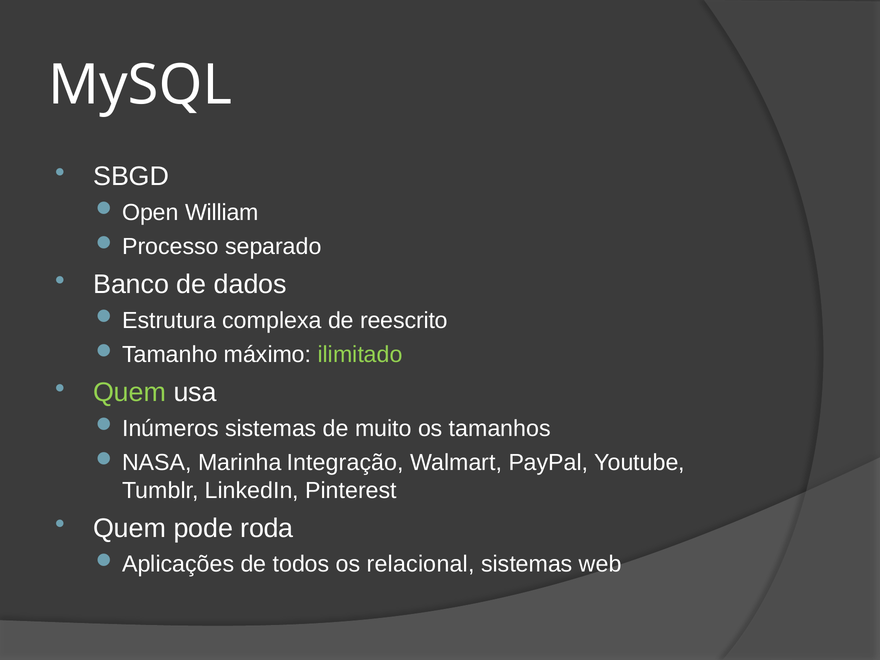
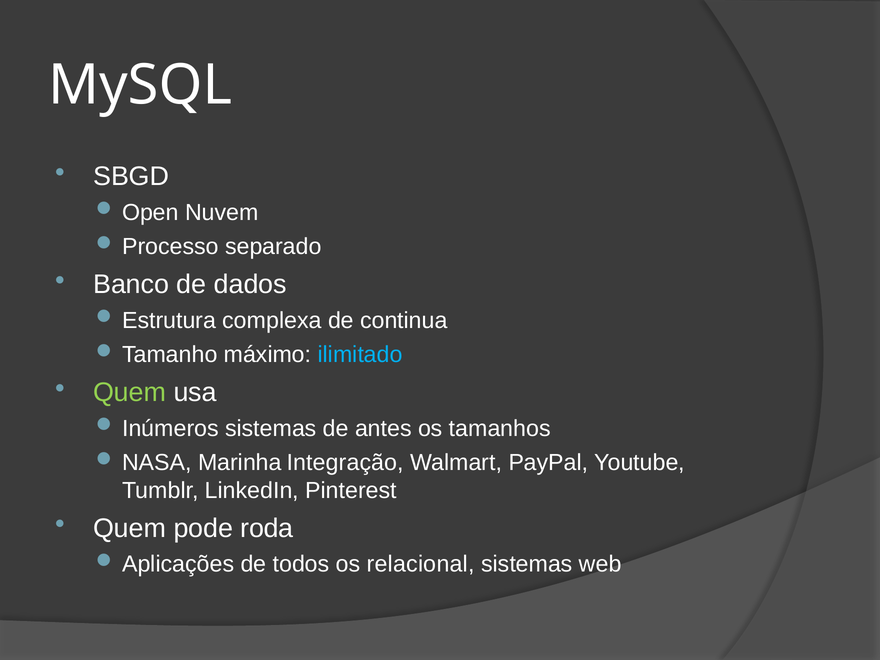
William: William -> Nuvem
reescrito: reescrito -> continua
ilimitado colour: light green -> light blue
muito: muito -> antes
